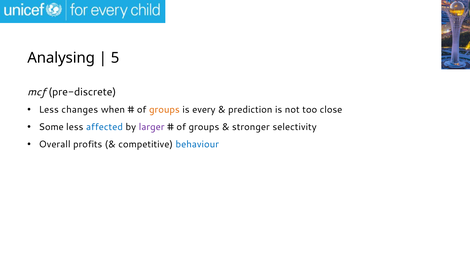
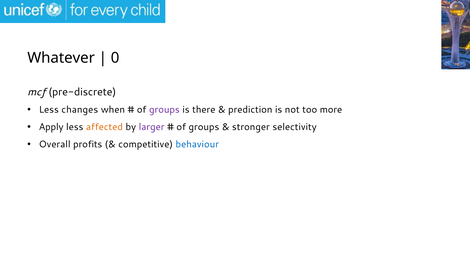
Analysing: Analysing -> Whatever
5: 5 -> 0
groups at (164, 109) colour: orange -> purple
every: every -> there
close: close -> more
Some: Some -> Apply
affected colour: blue -> orange
